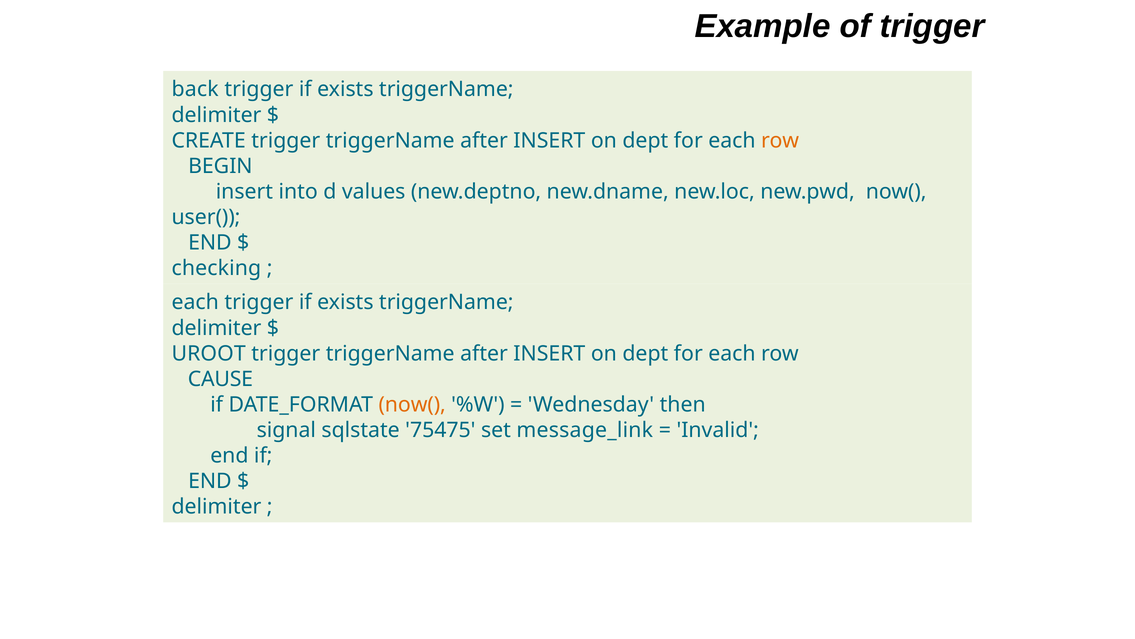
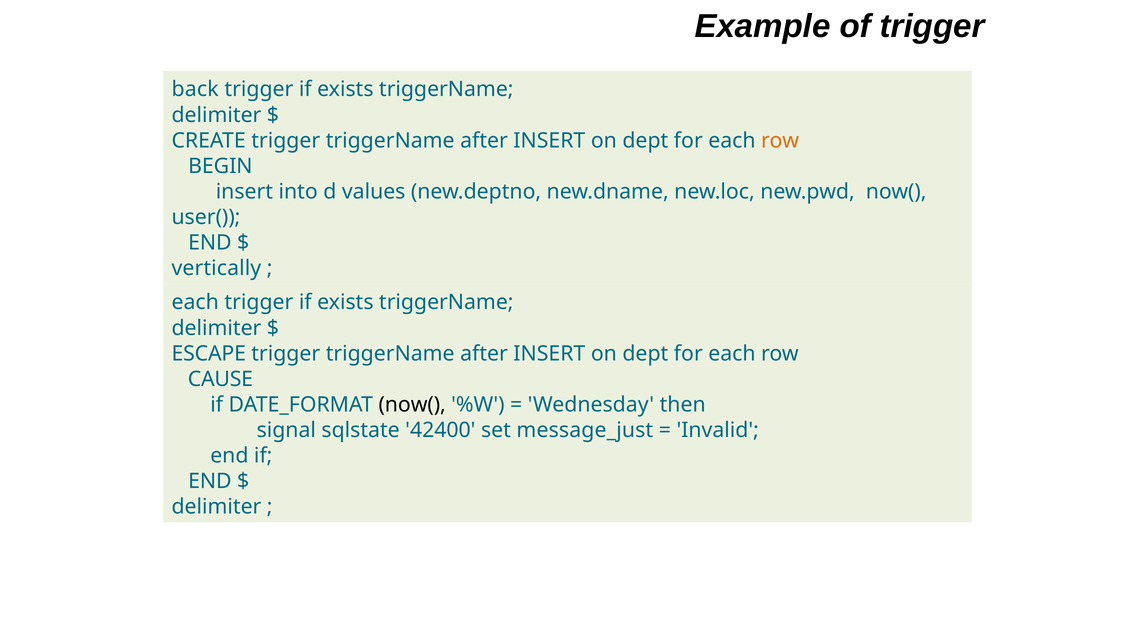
checking: checking -> vertically
UROOT: UROOT -> ESCAPE
now( at (412, 404) colour: orange -> black
75475: 75475 -> 42400
message_link: message_link -> message_just
